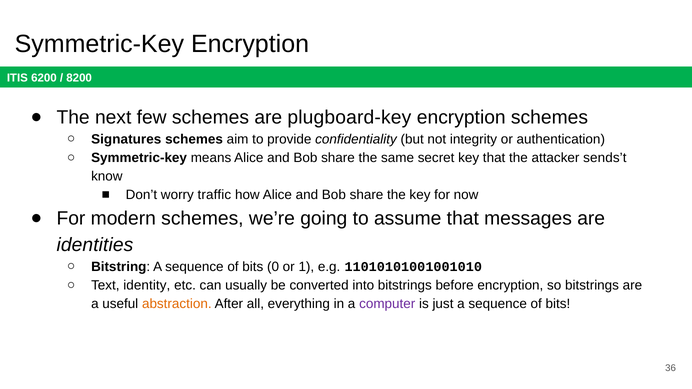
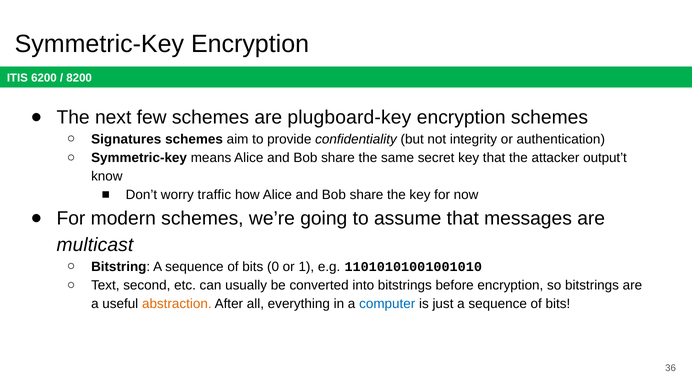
sends’t: sends’t -> output’t
identities: identities -> multicast
identity: identity -> second
computer colour: purple -> blue
